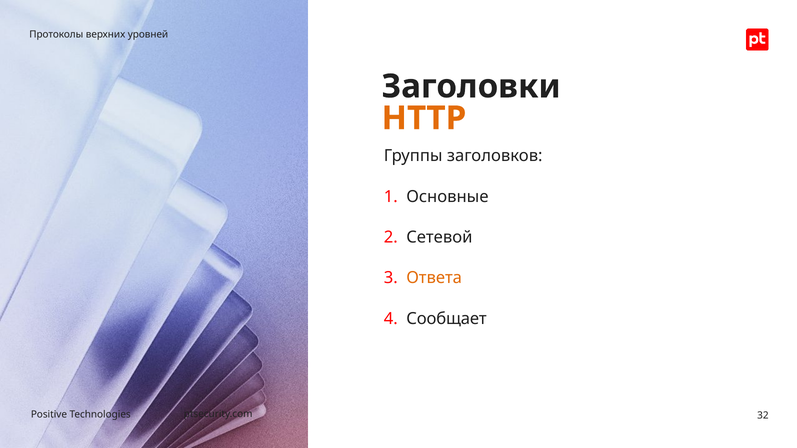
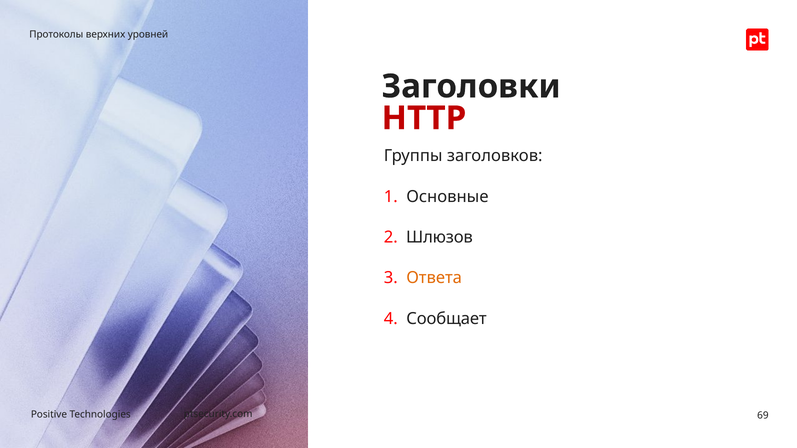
HTTP colour: orange -> red
Cетевой: Cетевой -> Шлюзов
32: 32 -> 69
